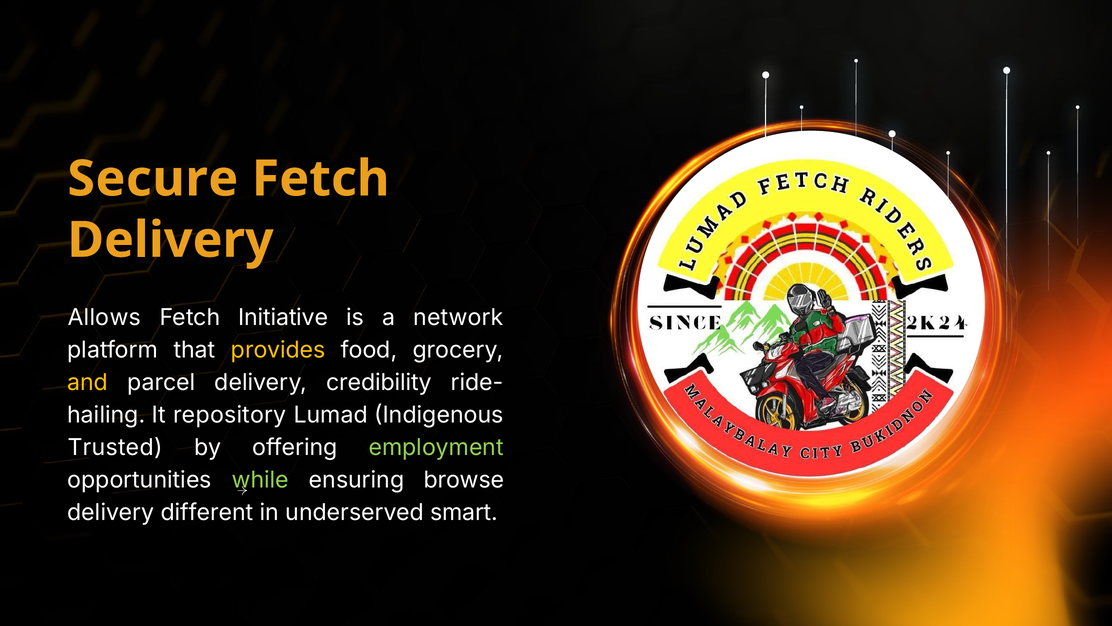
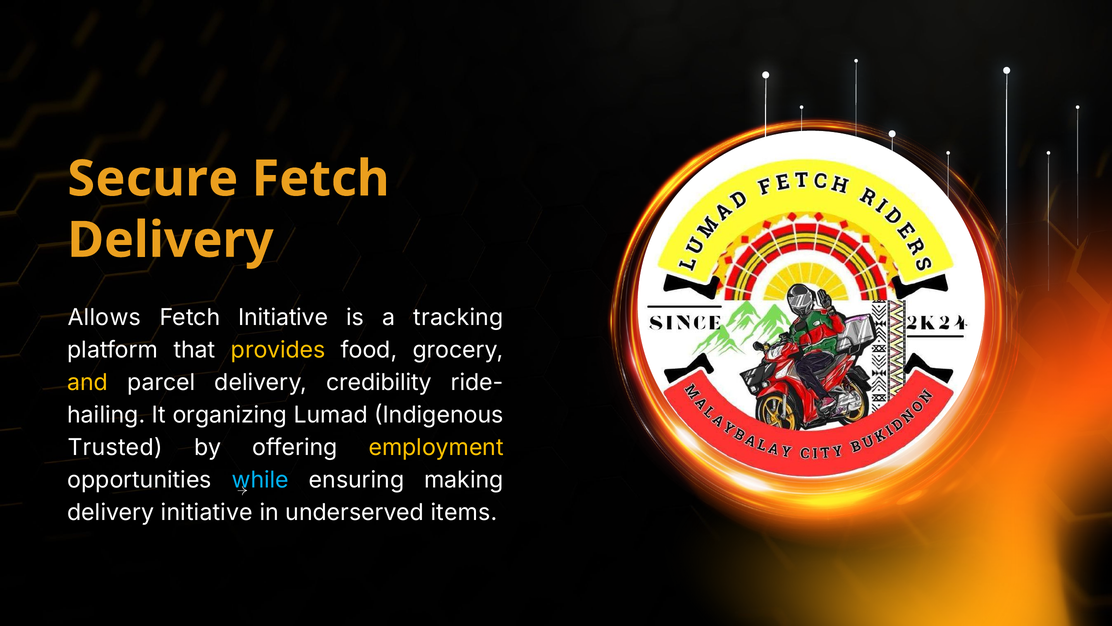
network: network -> tracking
repository: repository -> organizing
employment colour: light green -> yellow
while colour: light green -> light blue
browse: browse -> making
delivery different: different -> initiative
smart: smart -> items
